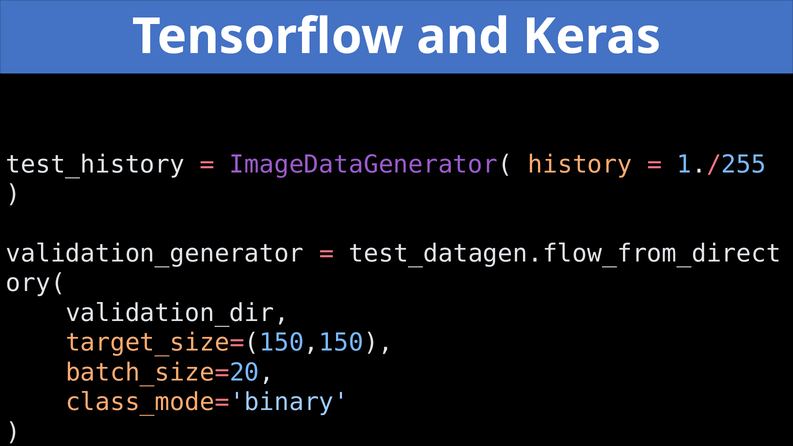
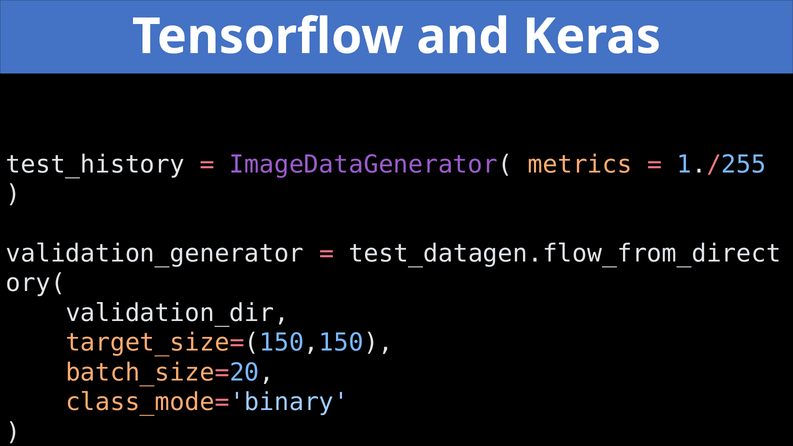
history: history -> metrics
